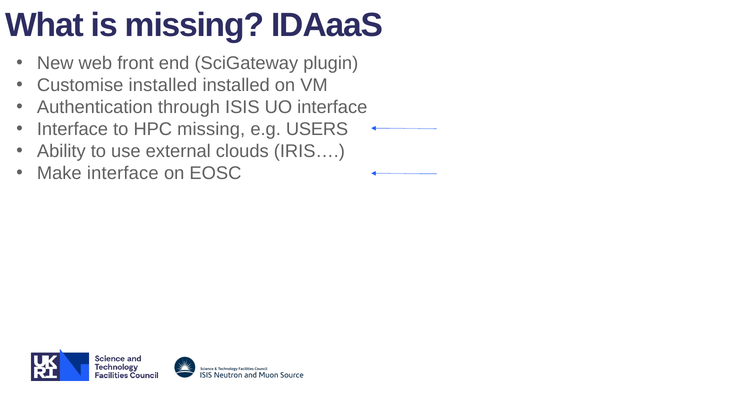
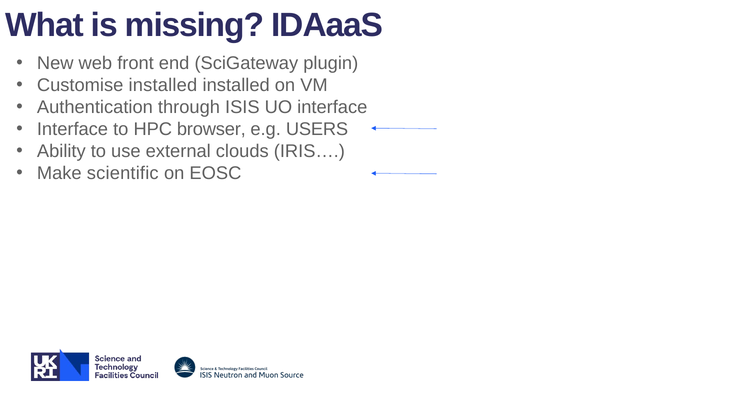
HPC missing: missing -> browser
Make interface: interface -> scientific
